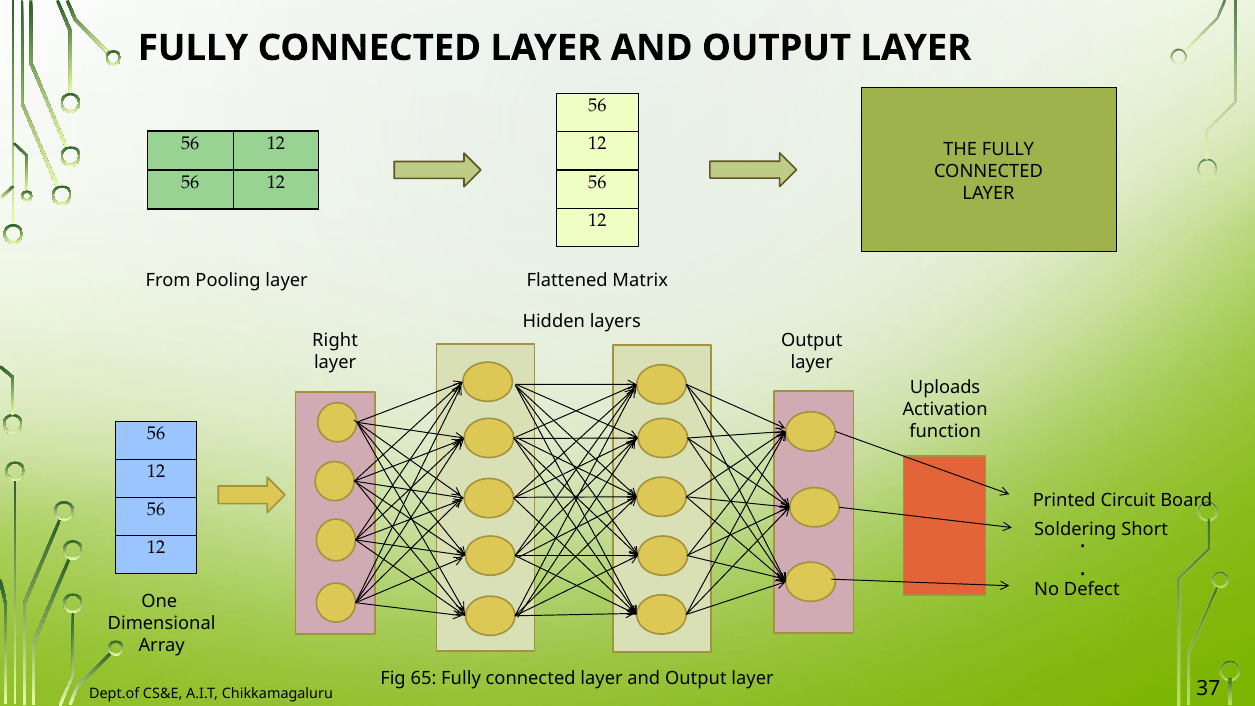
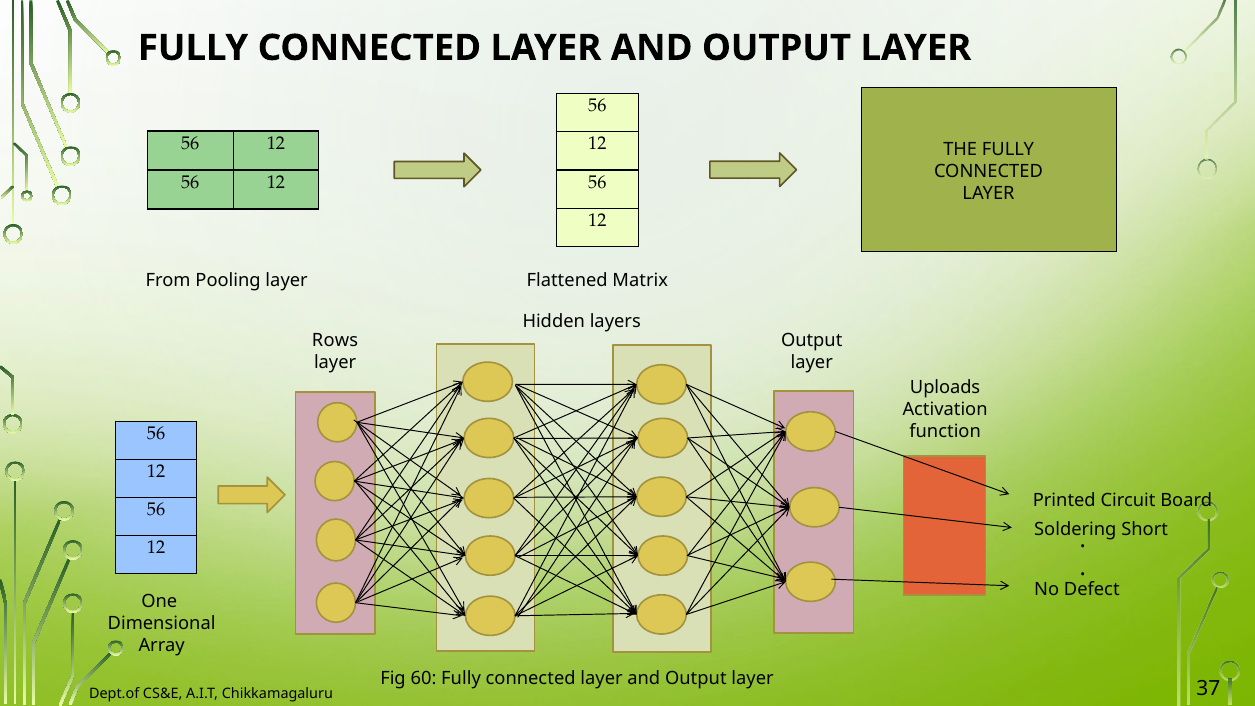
Right: Right -> Rows
65: 65 -> 60
